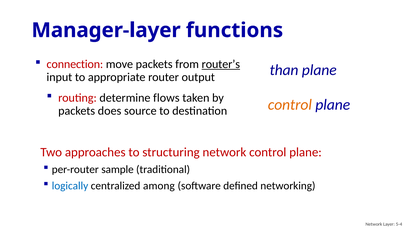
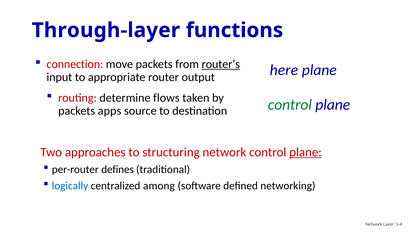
Manager-layer: Manager-layer -> Through-layer
than: than -> here
control at (290, 105) colour: orange -> green
does: does -> apps
plane at (306, 152) underline: none -> present
sample: sample -> defines
